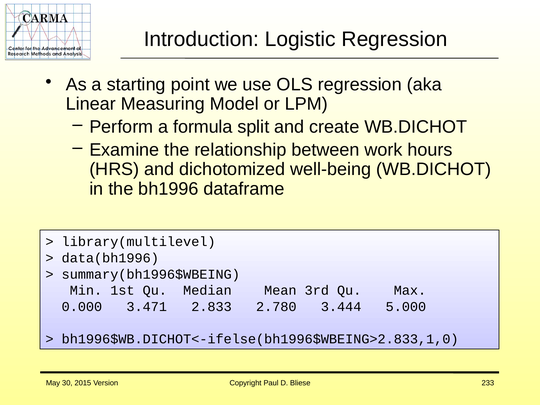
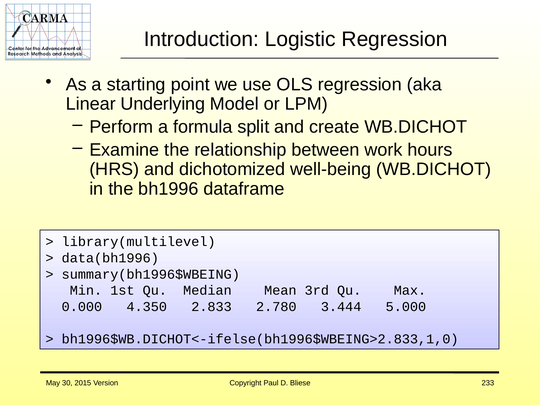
Measuring: Measuring -> Underlying
3.471: 3.471 -> 4.350
